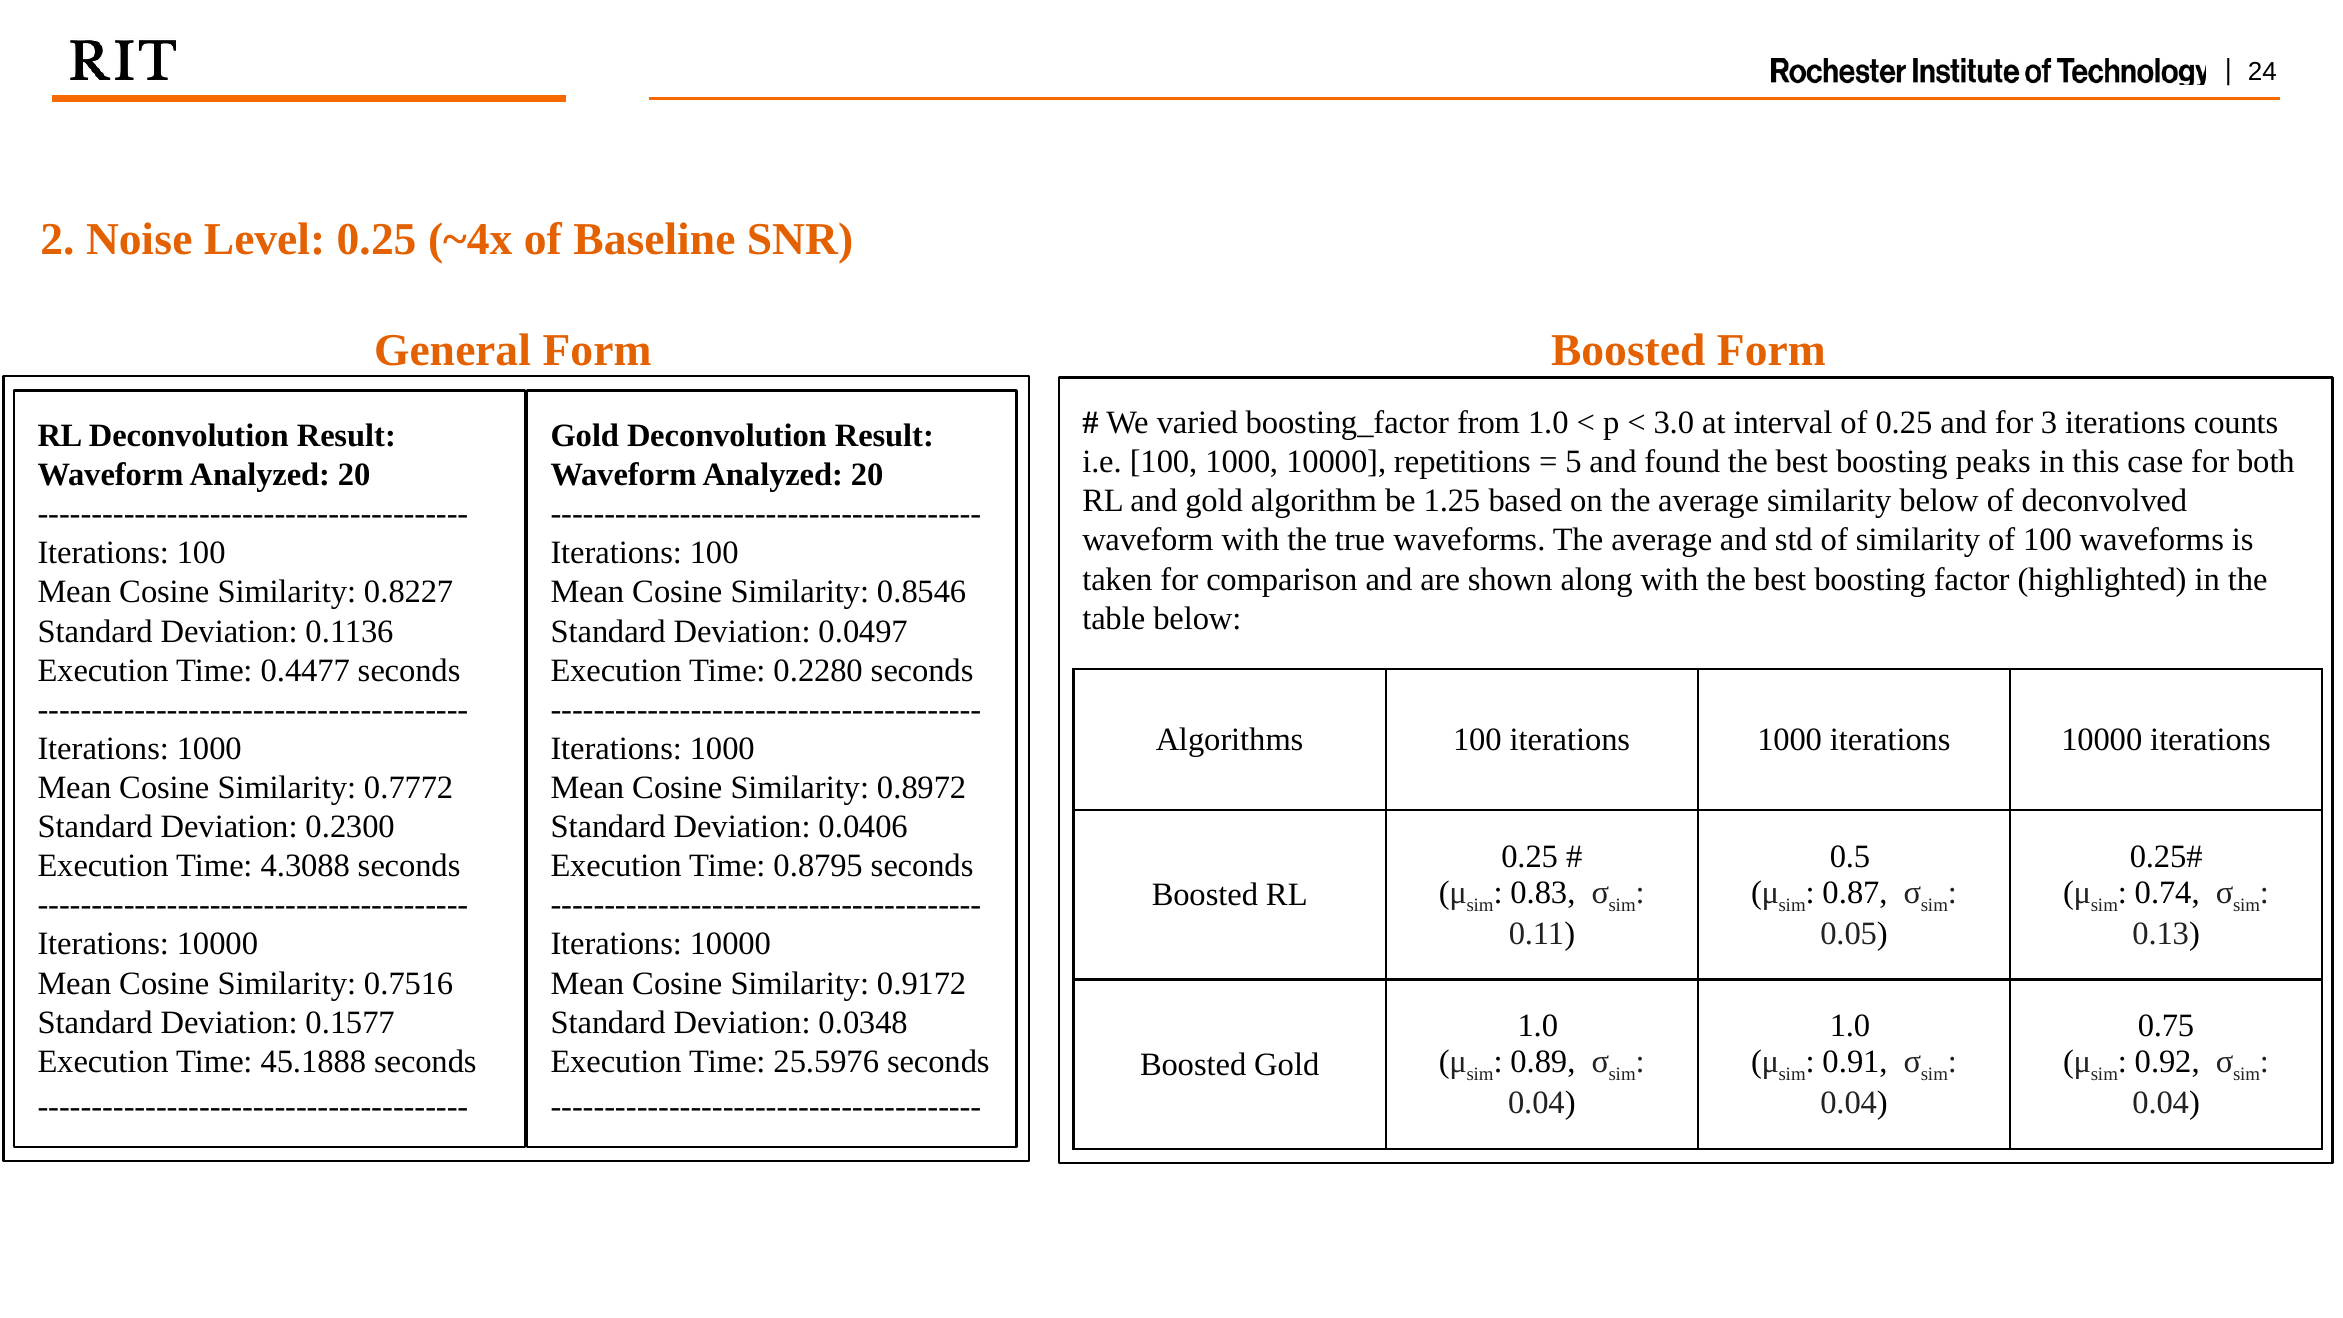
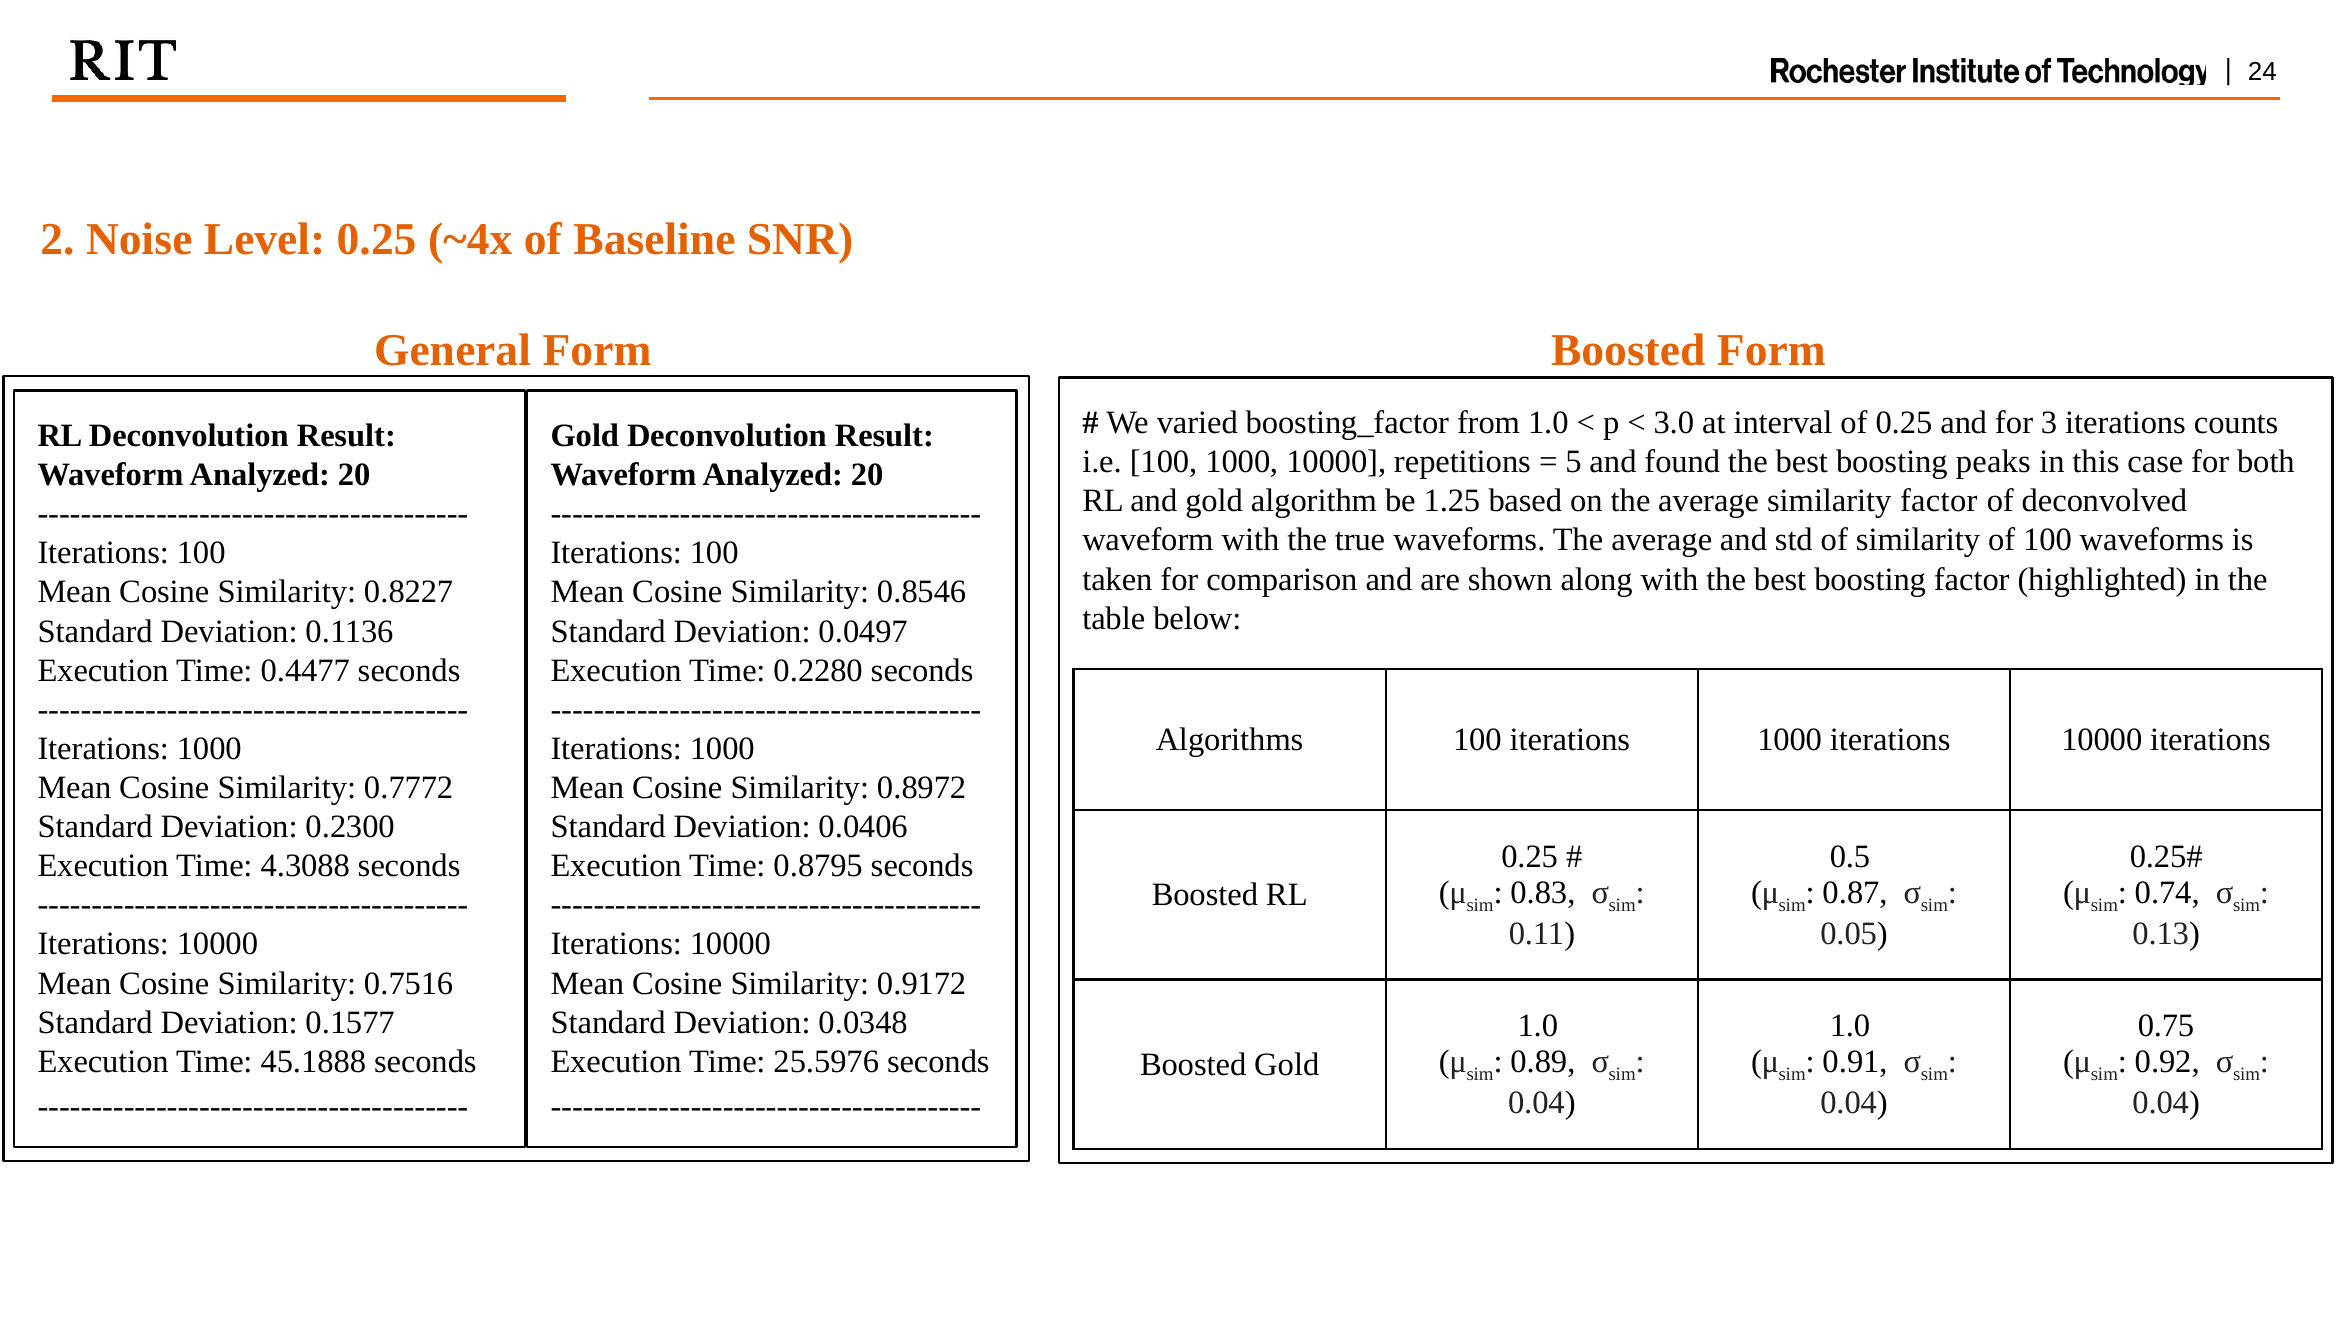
similarity below: below -> factor
